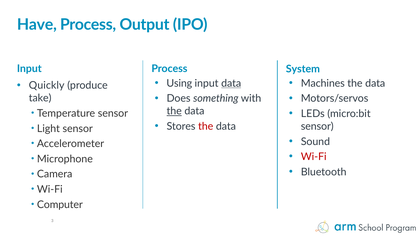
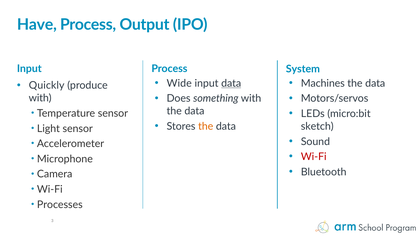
Using: Using -> Wide
take at (40, 98): take -> with
the at (174, 111) underline: present -> none
the at (206, 126) colour: red -> orange
sensor at (317, 126): sensor -> sketch
Computer: Computer -> Processes
